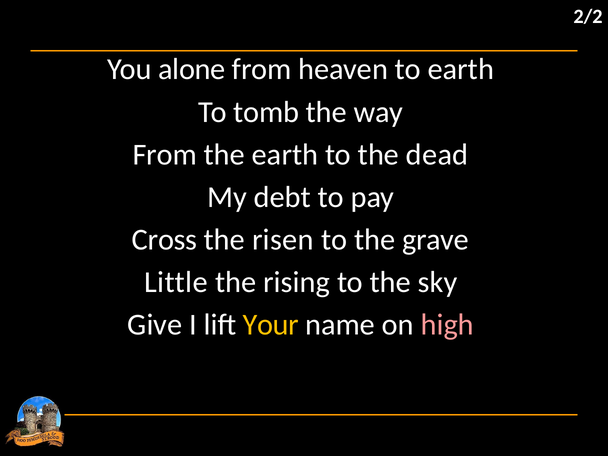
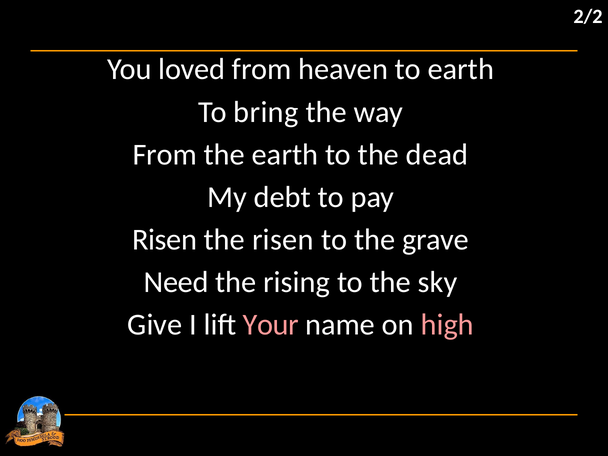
alone: alone -> loved
tomb: tomb -> bring
Cross at (165, 240): Cross -> Risen
Little: Little -> Need
Your colour: yellow -> pink
